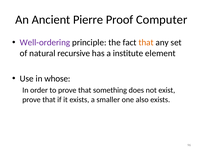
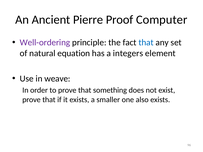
that at (146, 43) colour: orange -> blue
recursive: recursive -> equation
institute: institute -> integers
whose: whose -> weave
